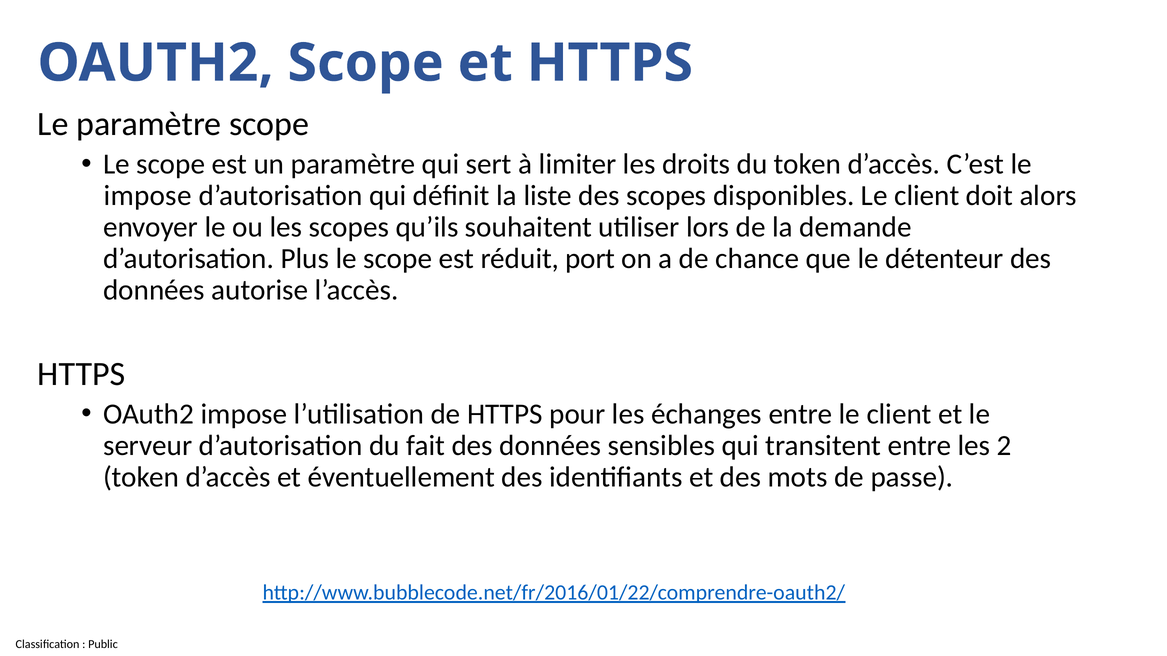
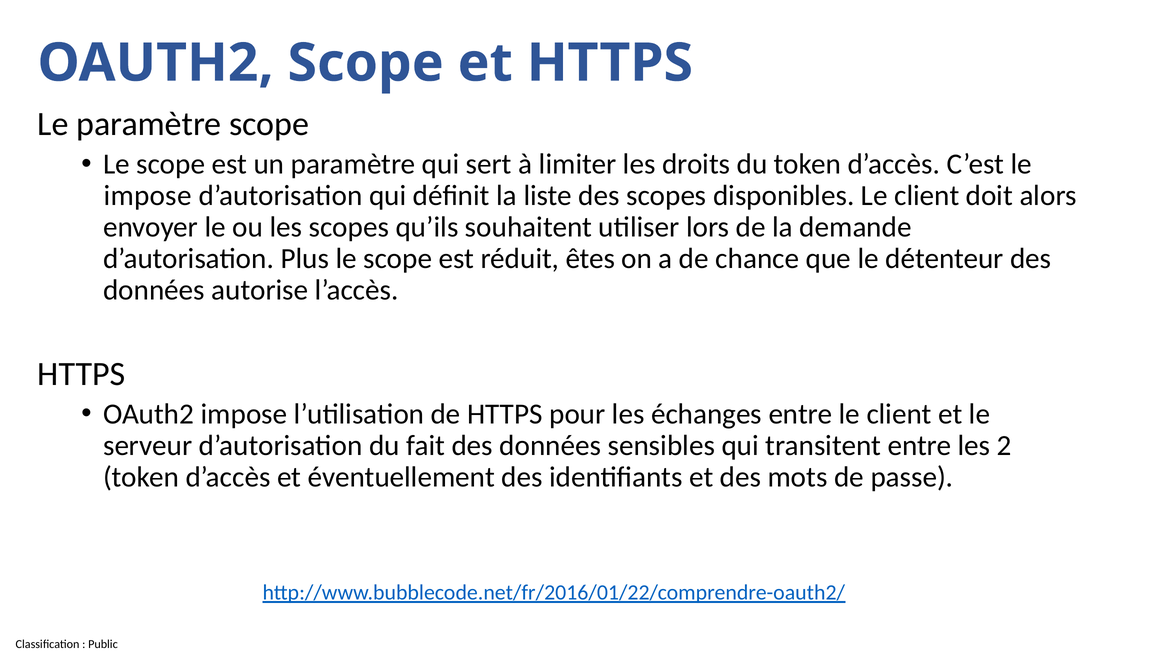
port: port -> êtes
